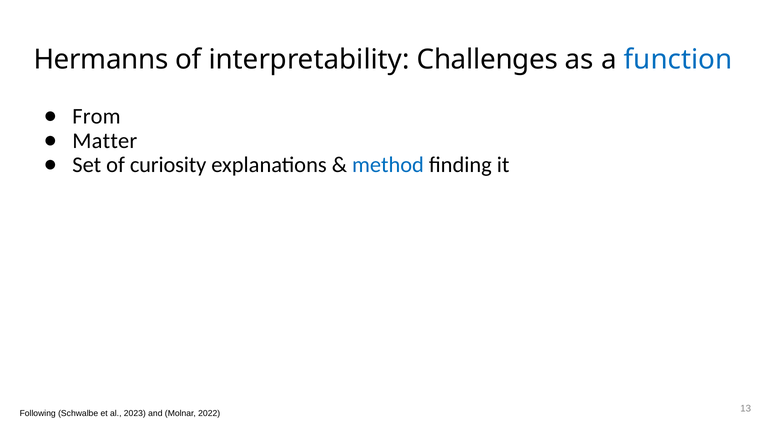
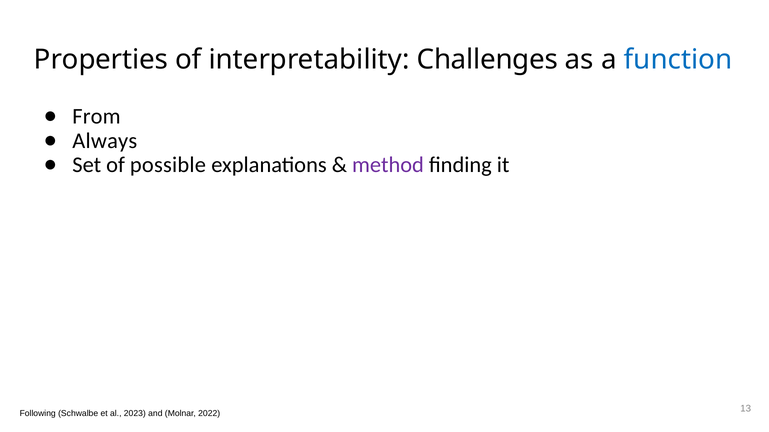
Hermanns: Hermanns -> Properties
Matter: Matter -> Always
curiosity: curiosity -> possible
method colour: blue -> purple
